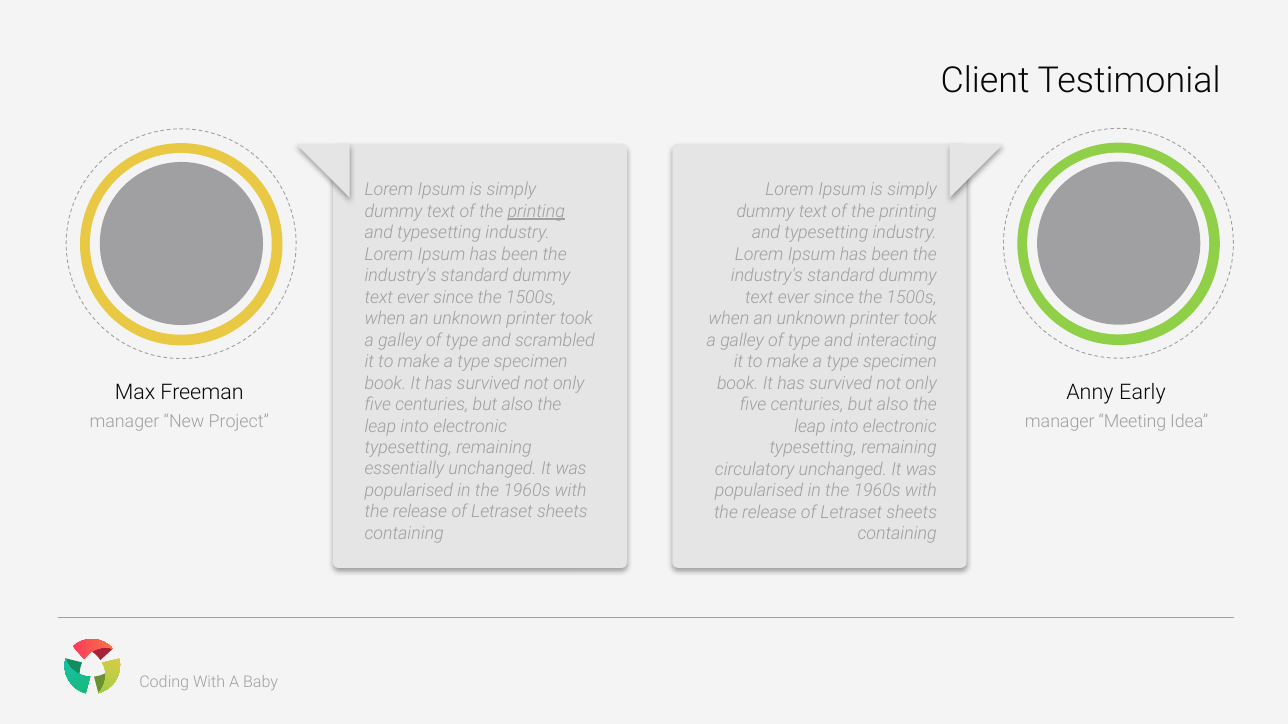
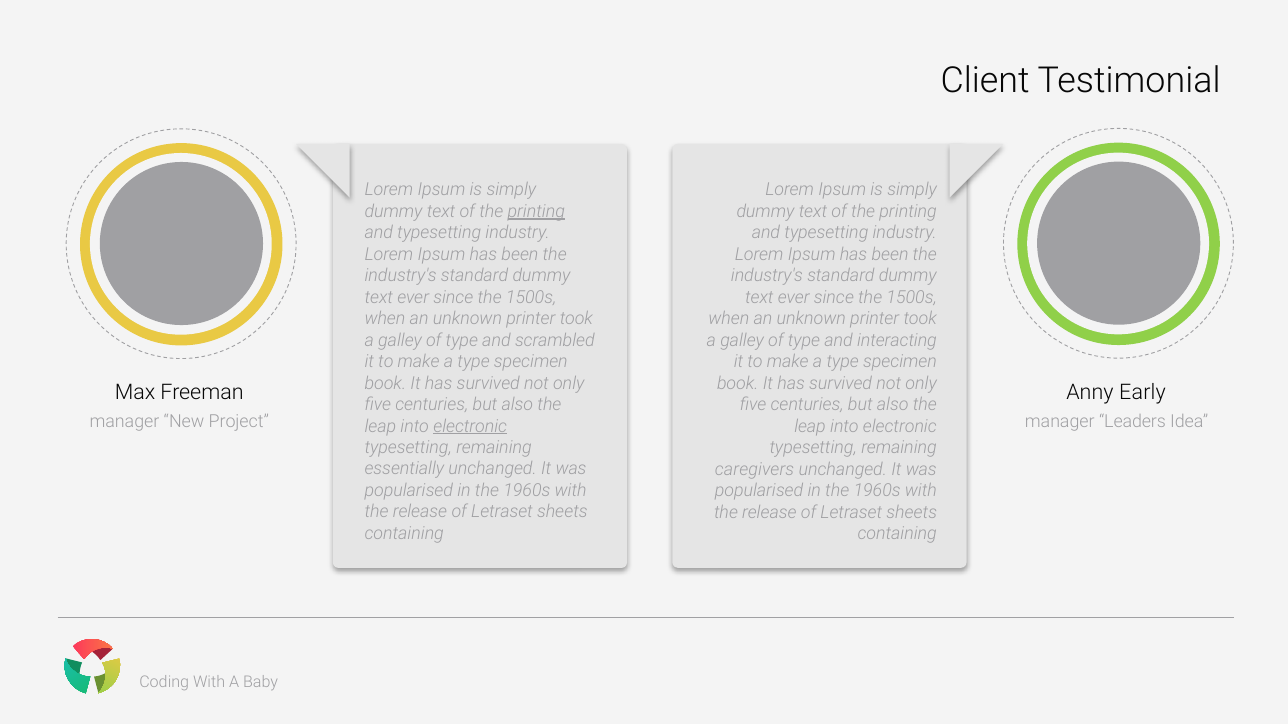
Meeting: Meeting -> Leaders
electronic at (470, 426) underline: none -> present
circulatory: circulatory -> caregivers
